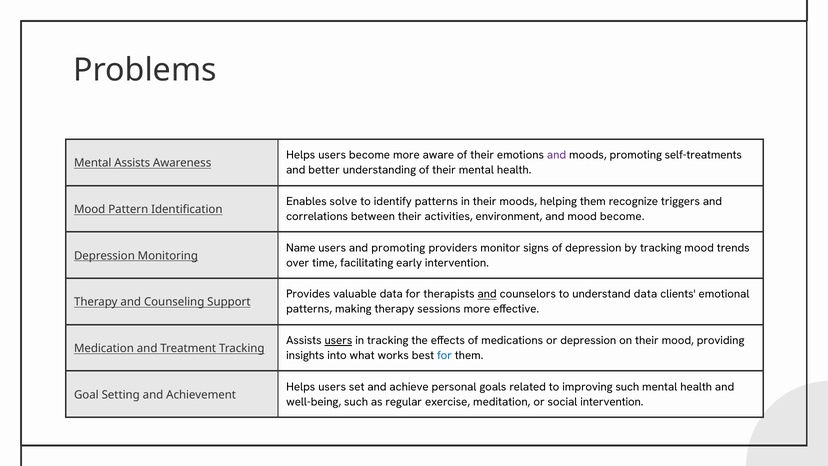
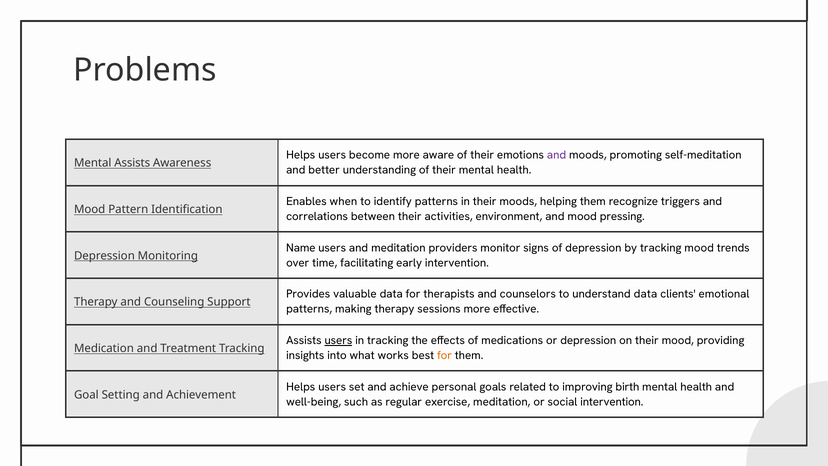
self-treatments: self-treatments -> self-meditation
solve: solve -> when
mood become: become -> pressing
and promoting: promoting -> meditation
and at (487, 294) underline: present -> none
for at (444, 355) colour: blue -> orange
improving such: such -> birth
